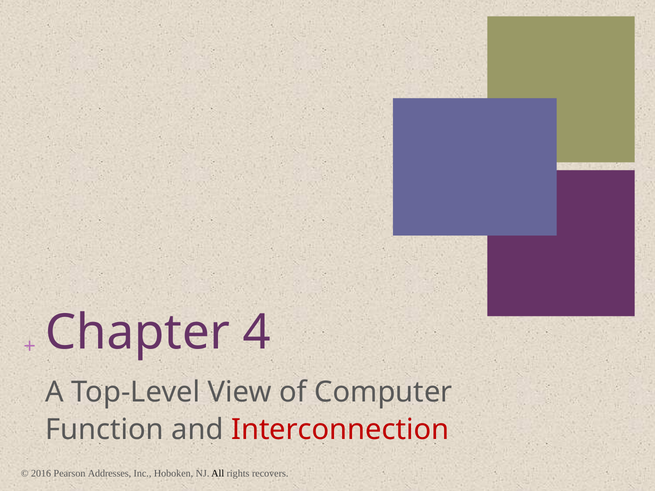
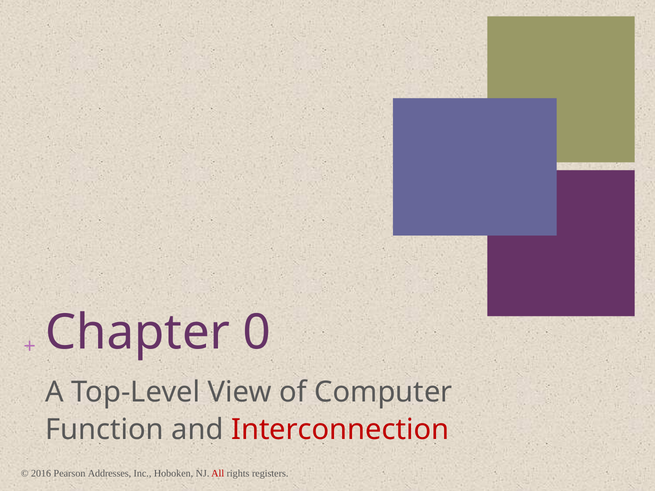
4: 4 -> 0
All colour: black -> red
recovers: recovers -> registers
